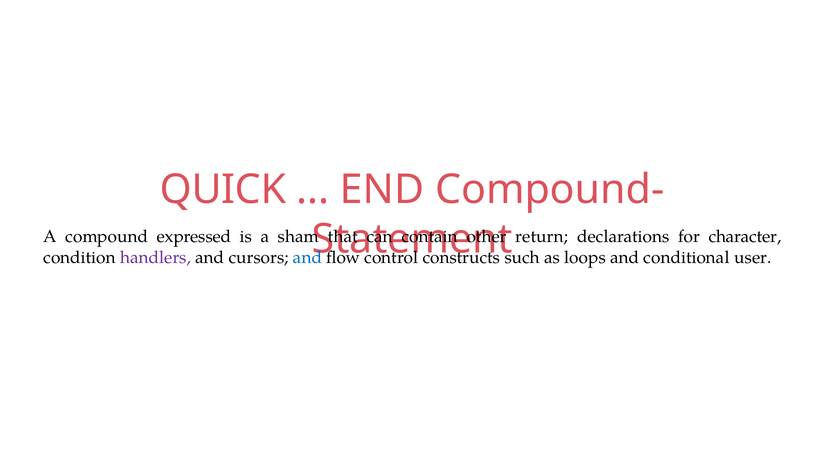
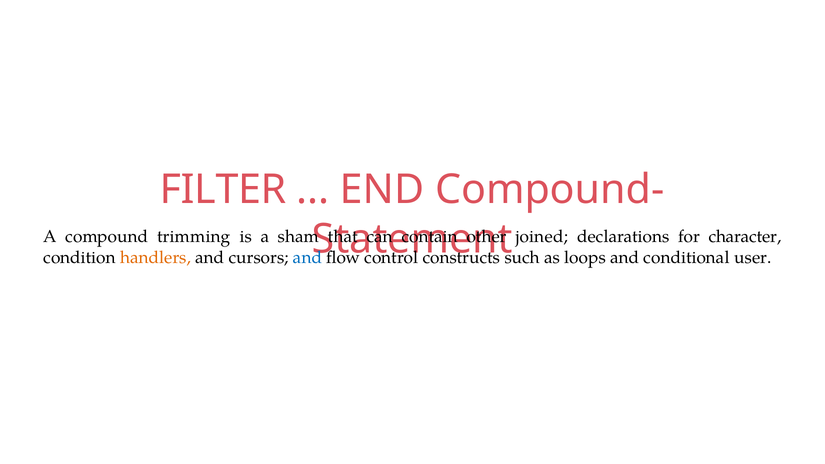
QUICK: QUICK -> FILTER
expressed: expressed -> trimming
return: return -> joined
handlers colour: purple -> orange
